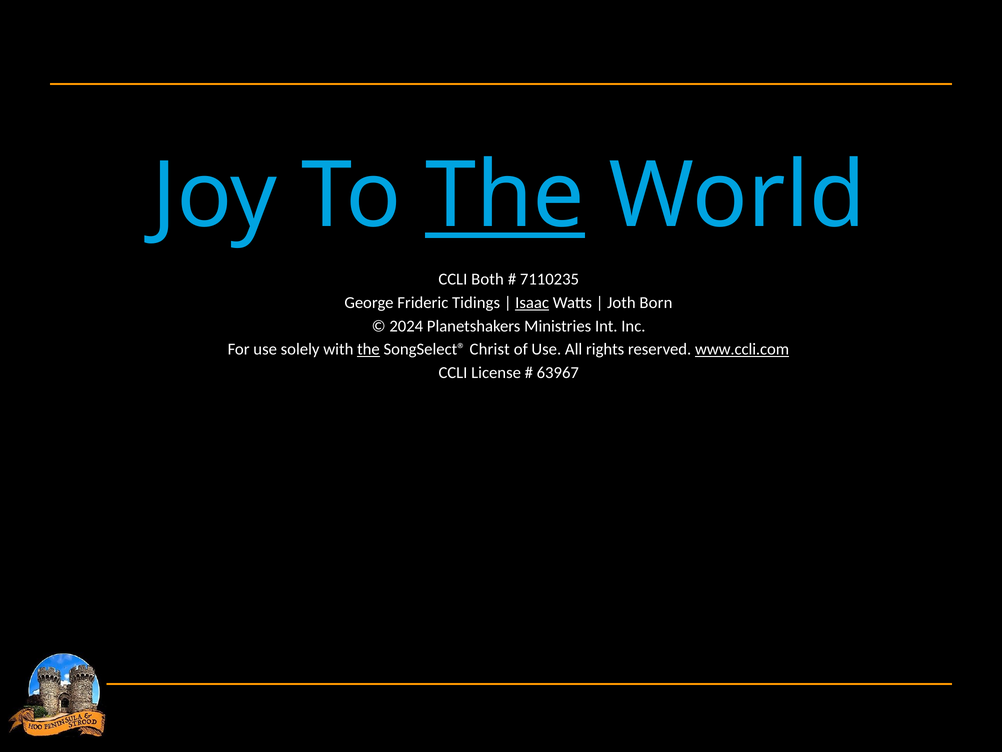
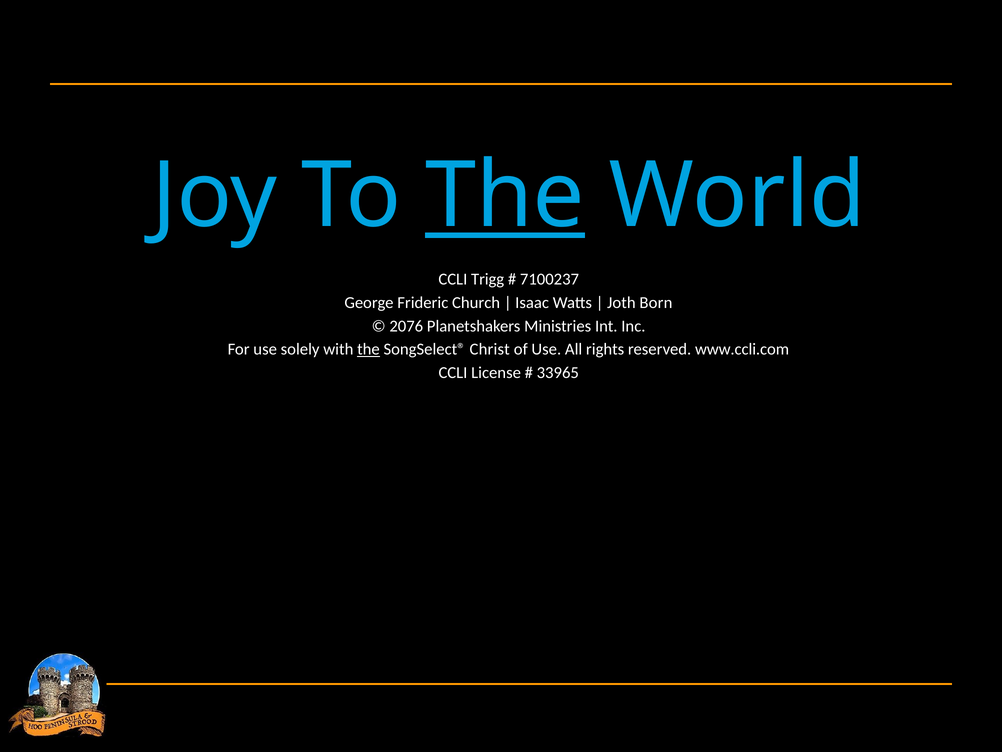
Both: Both -> Trigg
7110235: 7110235 -> 7100237
Tidings: Tidings -> Church
Isaac underline: present -> none
2024: 2024 -> 2076
www.ccli.com underline: present -> none
63967: 63967 -> 33965
